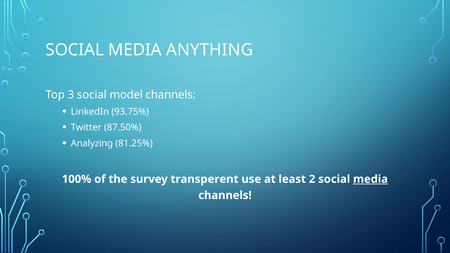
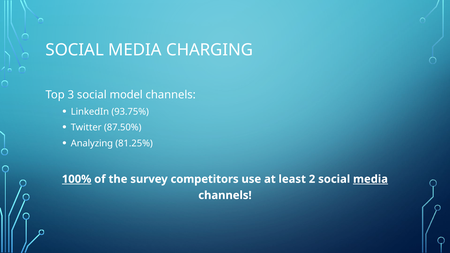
ANYTHING: ANYTHING -> CHARGING
100% underline: none -> present
transperent: transperent -> competitors
